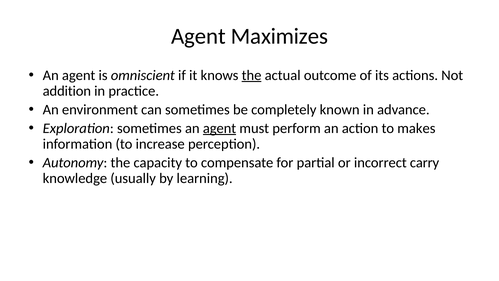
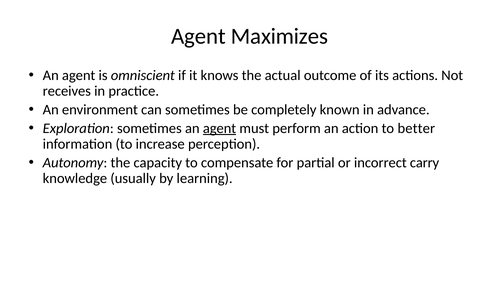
the at (252, 75) underline: present -> none
addition: addition -> receives
makes: makes -> better
